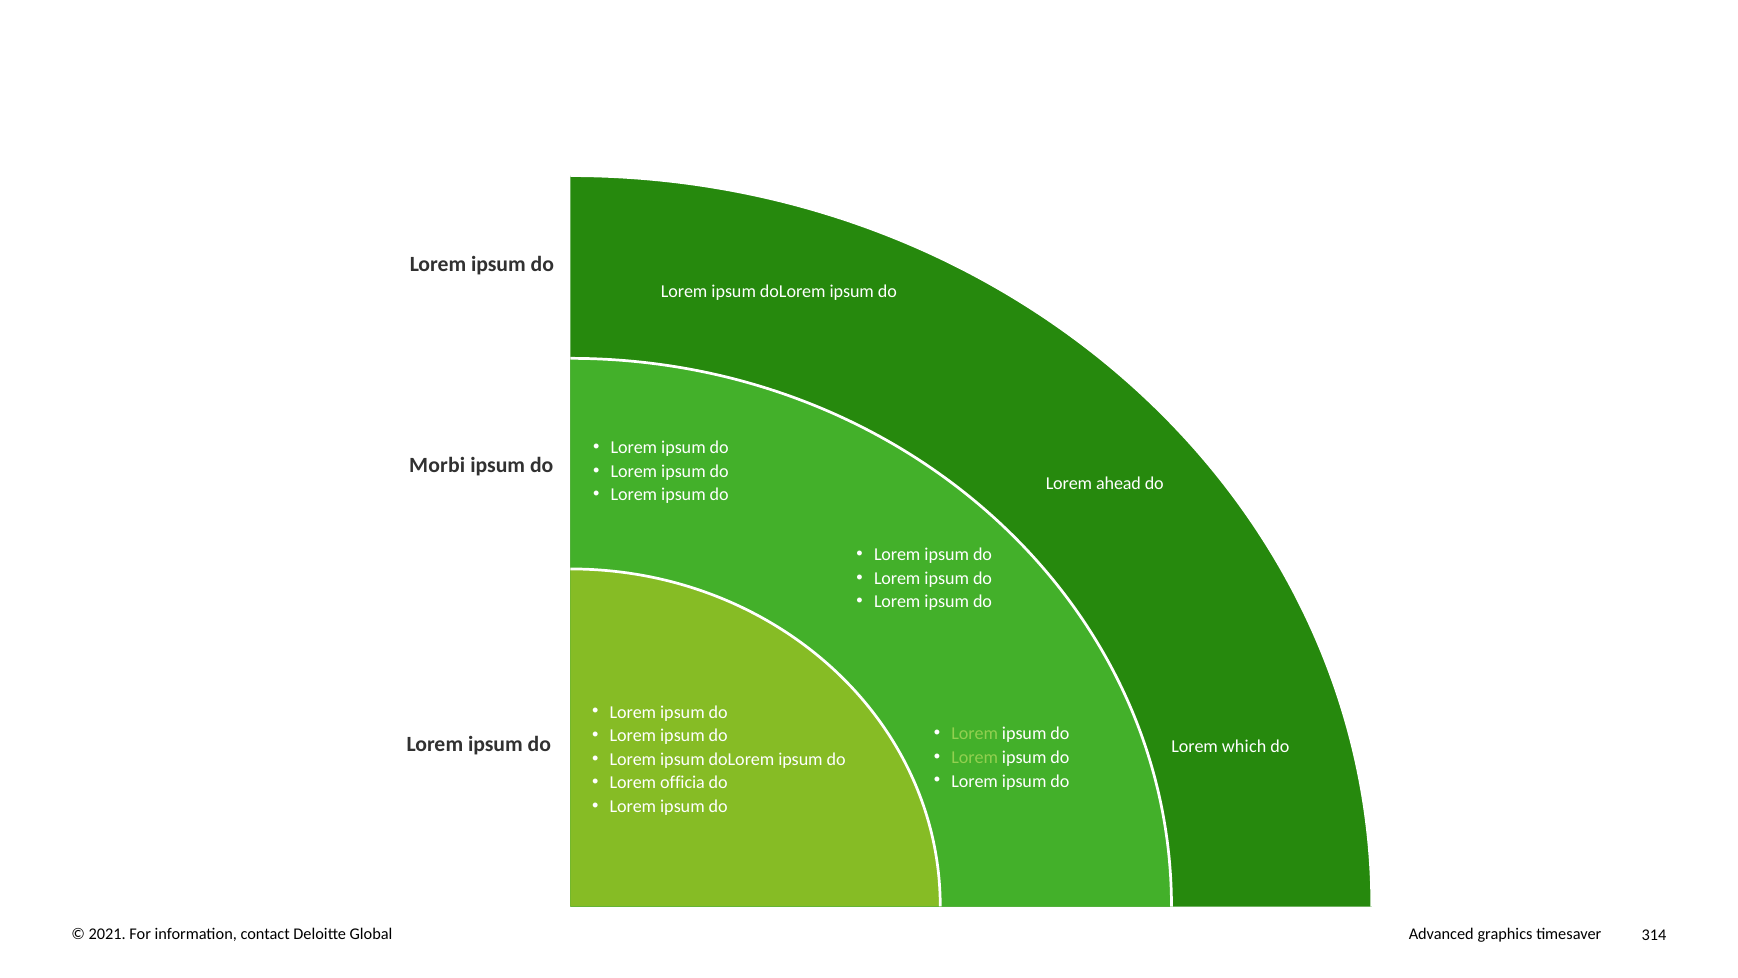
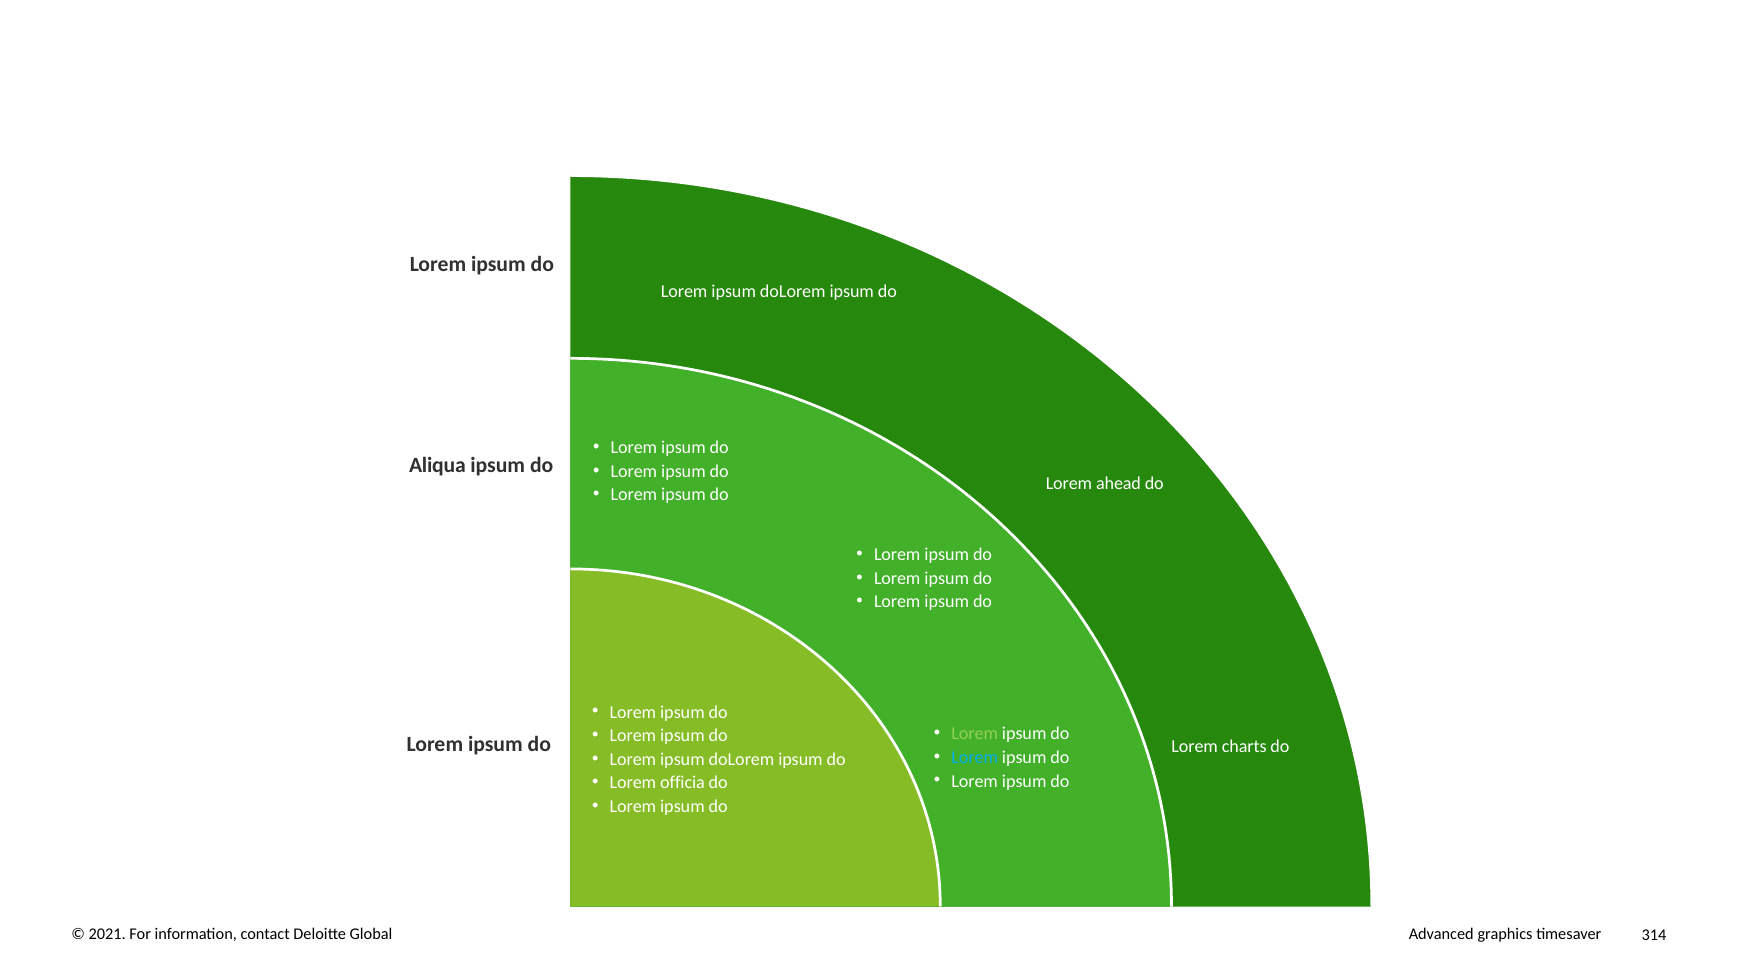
Morbi: Morbi -> Aliqua
which: which -> charts
Lorem at (975, 757) colour: light green -> light blue
